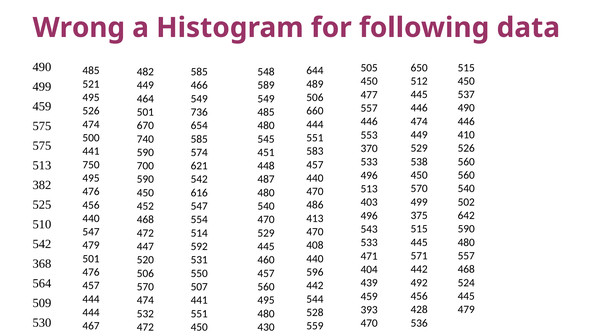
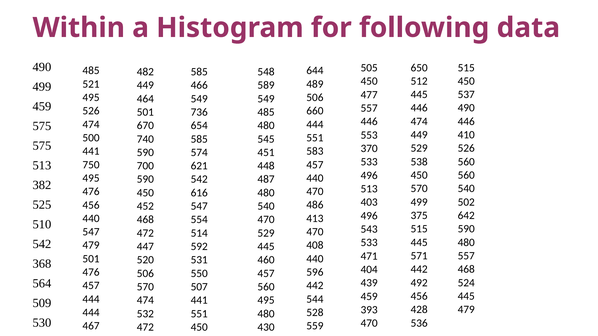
Wrong: Wrong -> Within
